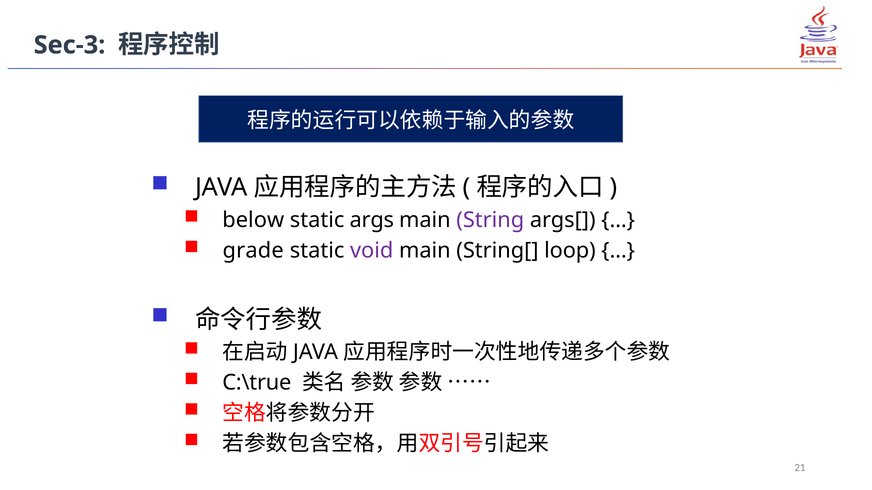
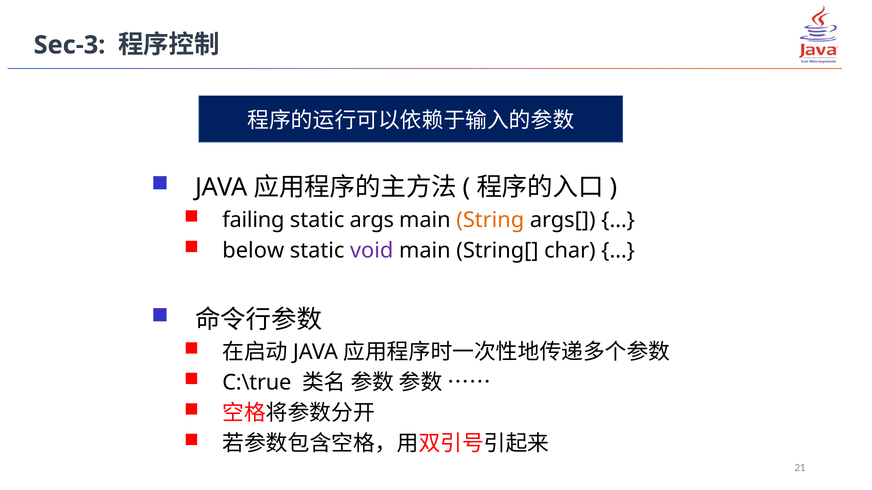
below: below -> failing
String colour: purple -> orange
grade: grade -> below
loop: loop -> char
